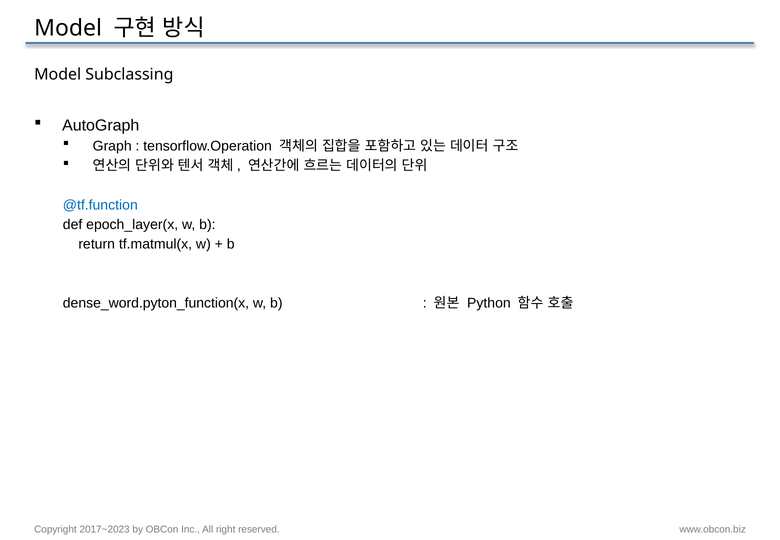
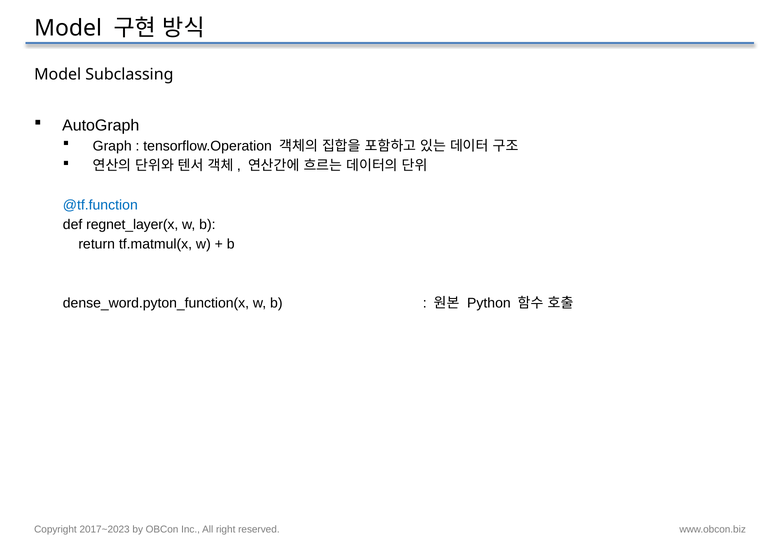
epoch_layer(x: epoch_layer(x -> regnet_layer(x
